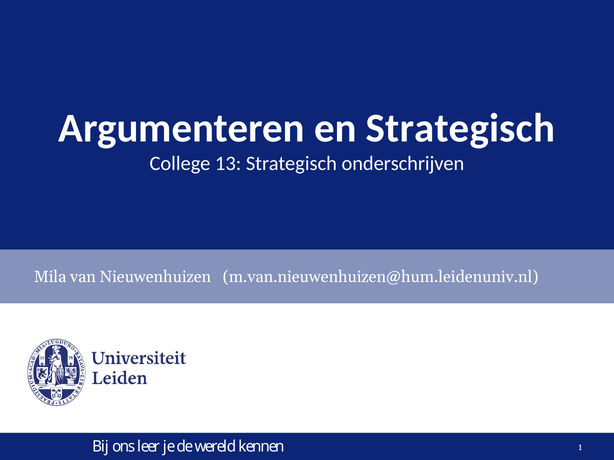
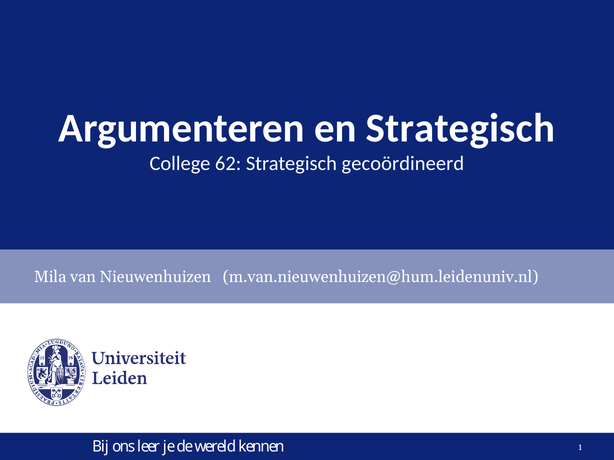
13: 13 -> 62
onderschrijven: onderschrijven -> gecoördineerd
